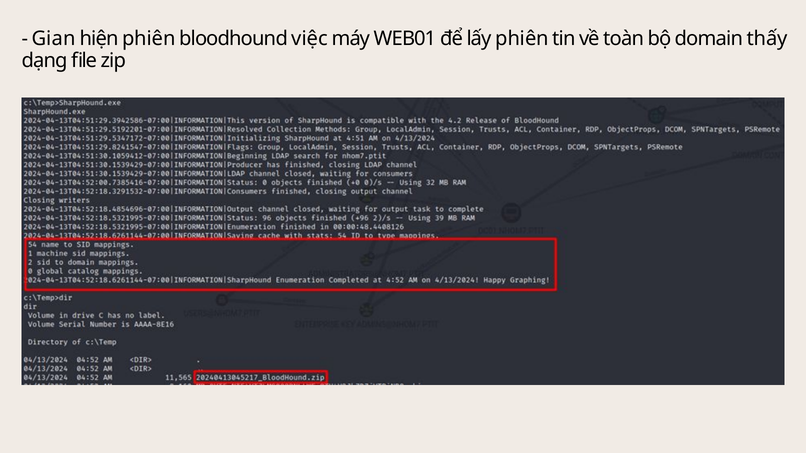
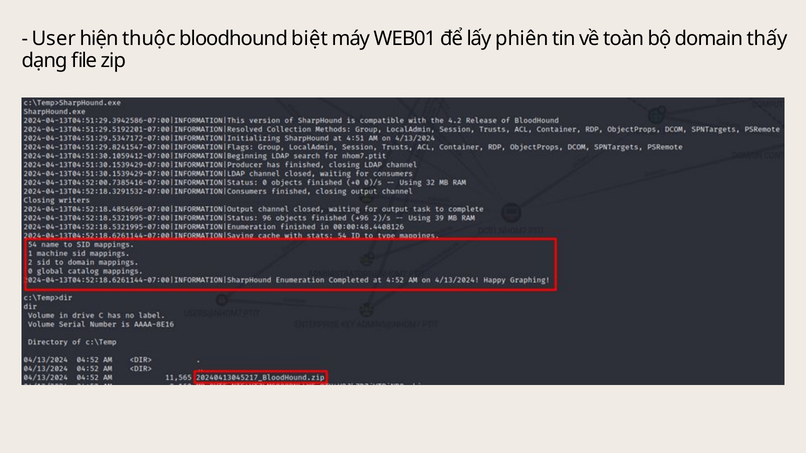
Gian: Gian -> User
hiện phiên: phiên -> thuộc
việc: việc -> biệt
